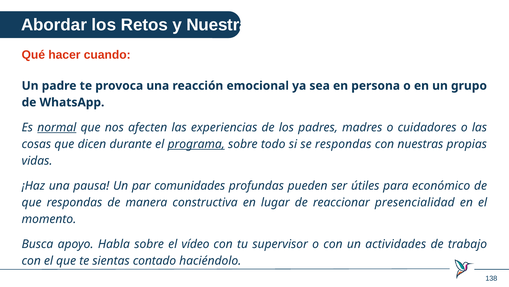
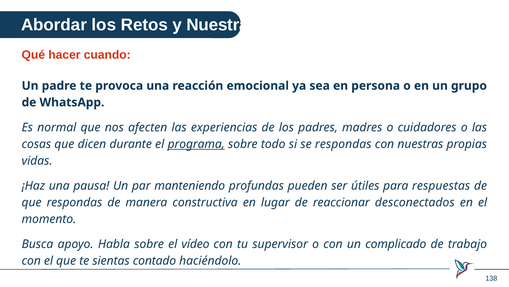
normal underline: present -> none
comunidades: comunidades -> manteniendo
económico: económico -> respuestas
presencialidad: presencialidad -> desconectados
actividades: actividades -> complicado
